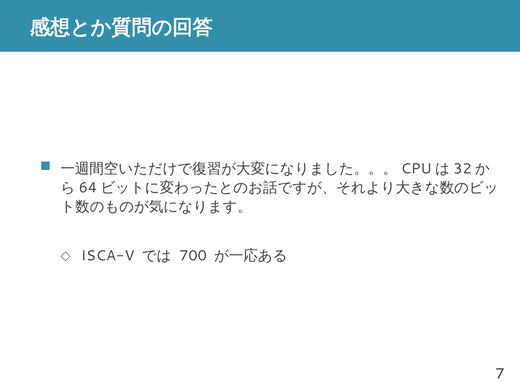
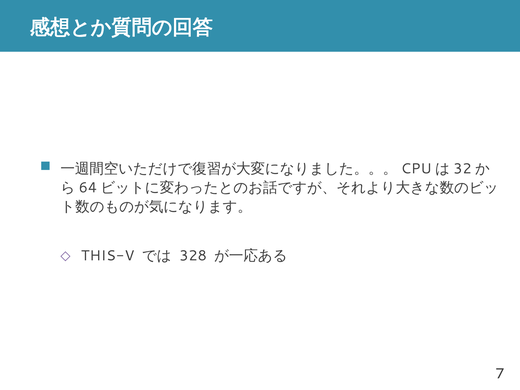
ISCA-V: ISCA-V -> THIS-V
700: 700 -> 328
